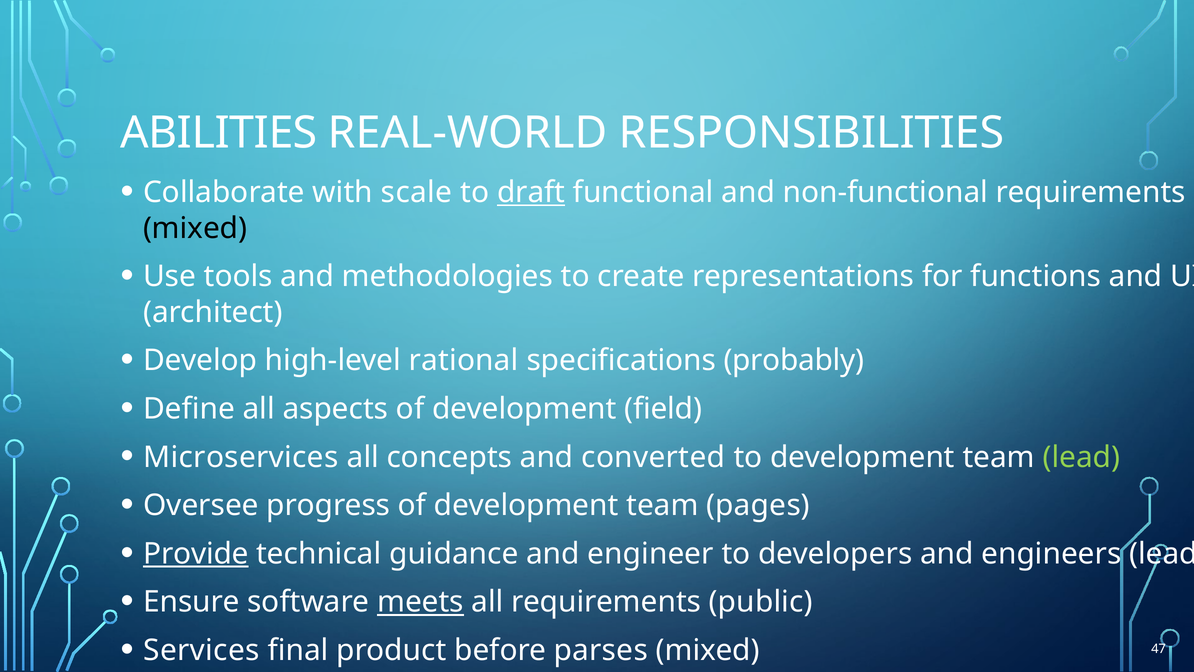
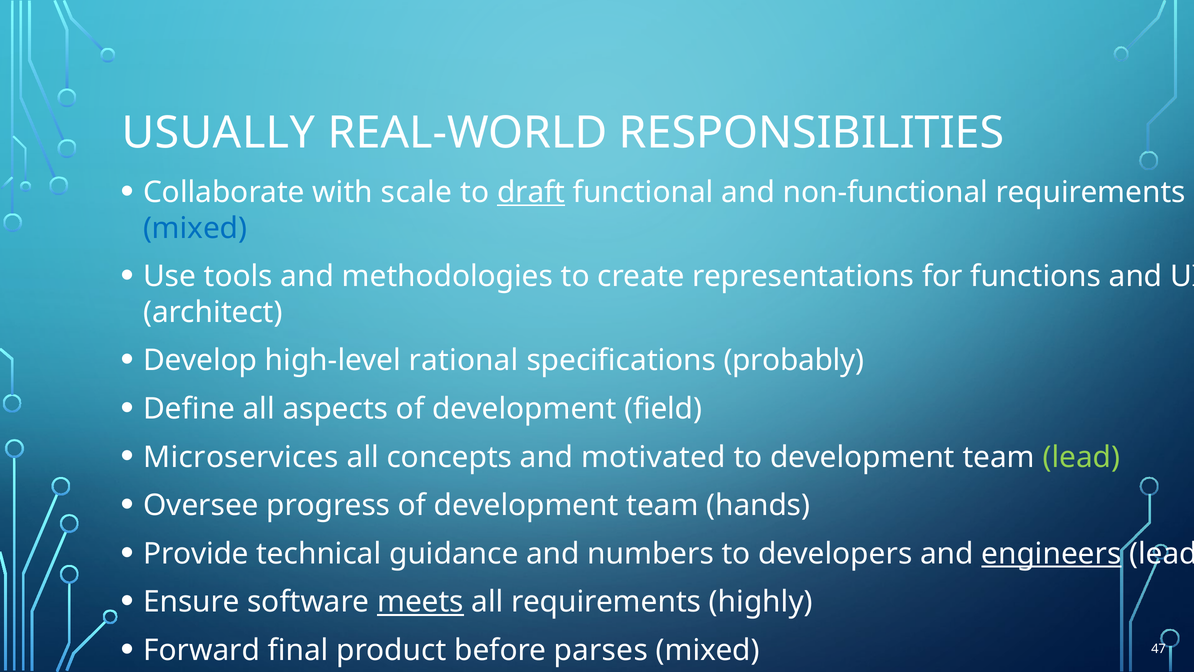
ABILITIES: ABILITIES -> USUALLY
mixed at (195, 228) colour: black -> blue
converted: converted -> motivated
pages: pages -> hands
Provide underline: present -> none
engineer: engineer -> numbers
engineers underline: none -> present
public: public -> highly
Services: Services -> Forward
